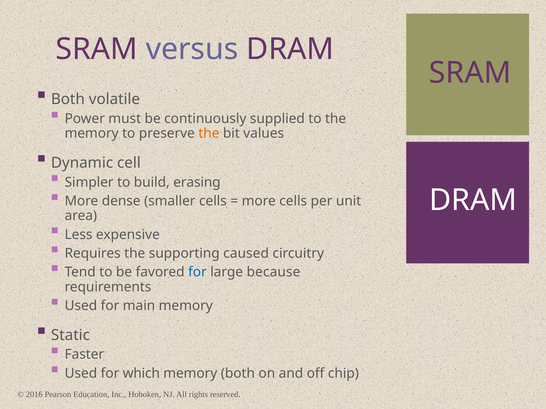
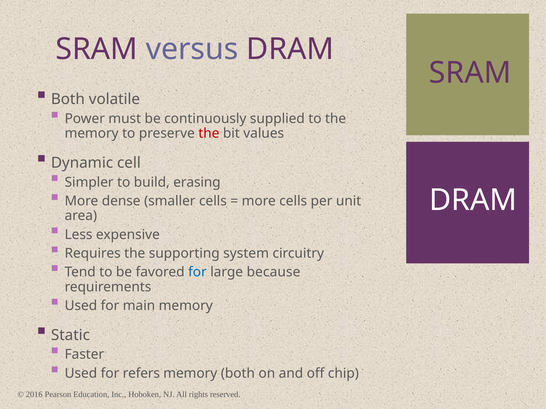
the at (209, 134) colour: orange -> red
caused: caused -> system
which: which -> refers
